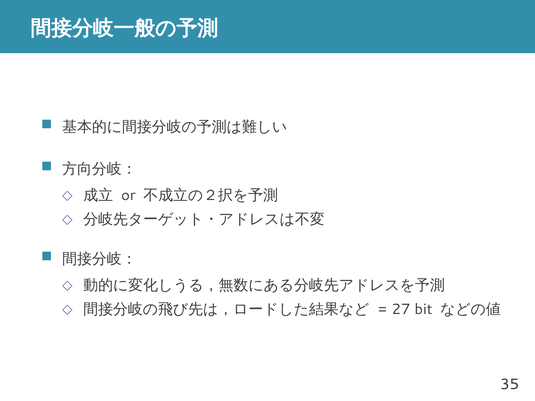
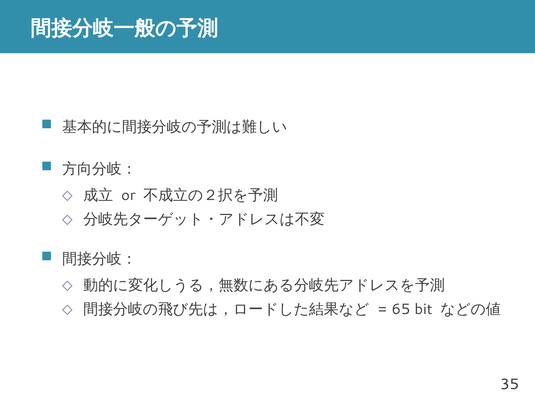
27: 27 -> 65
